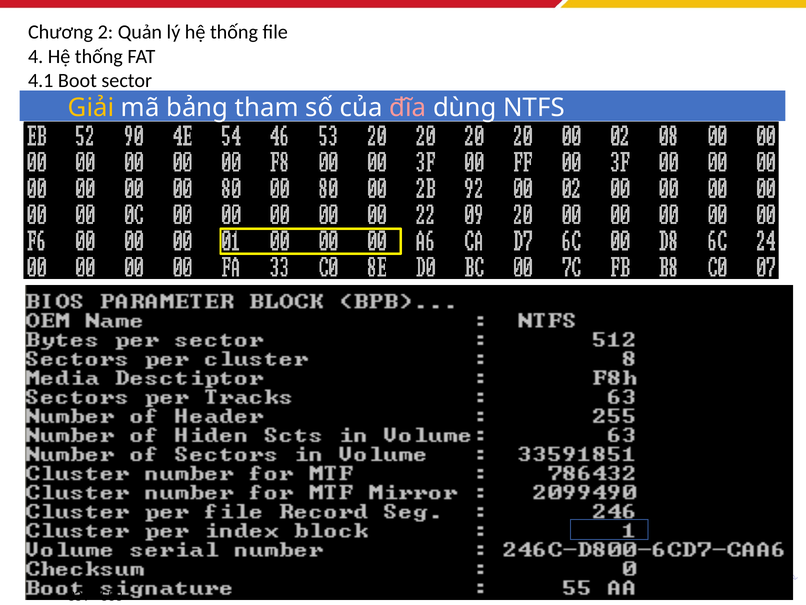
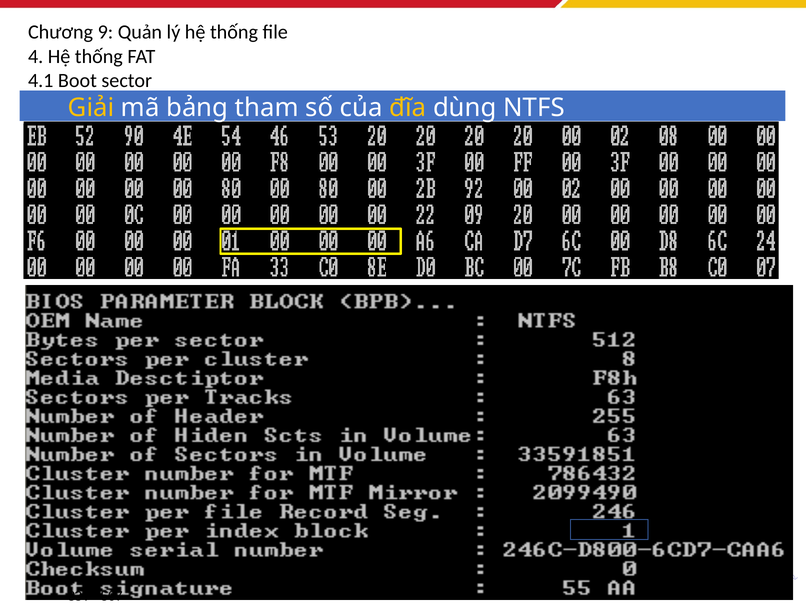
2: 2 -> 9
đĩa colour: pink -> yellow
558: 558 -> 507
